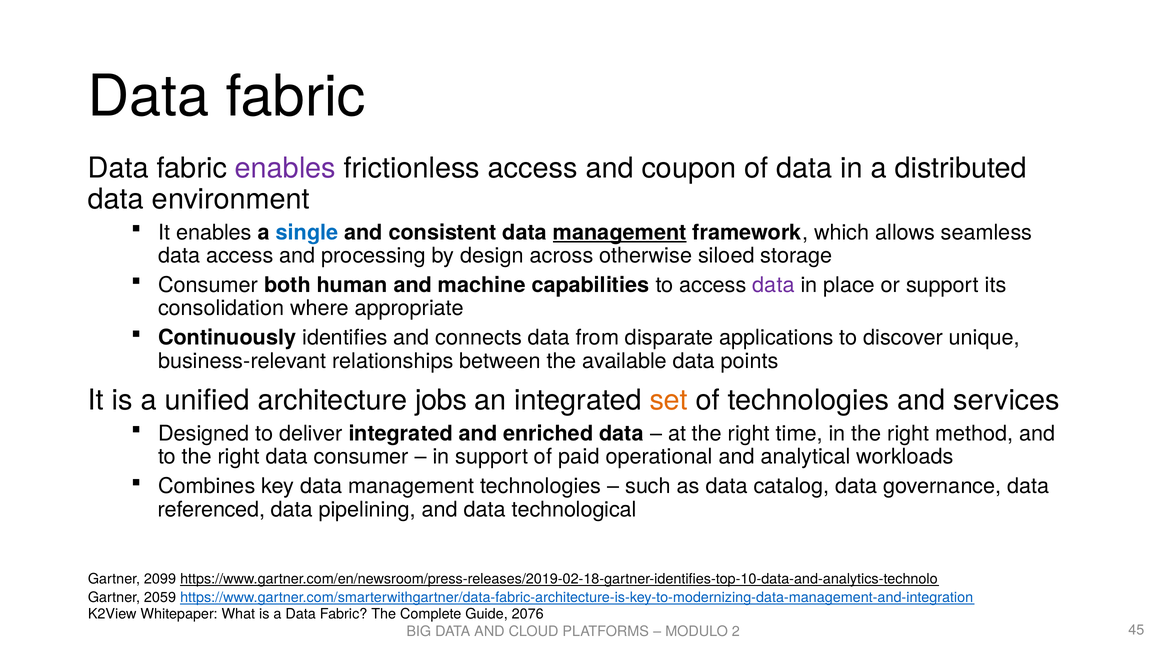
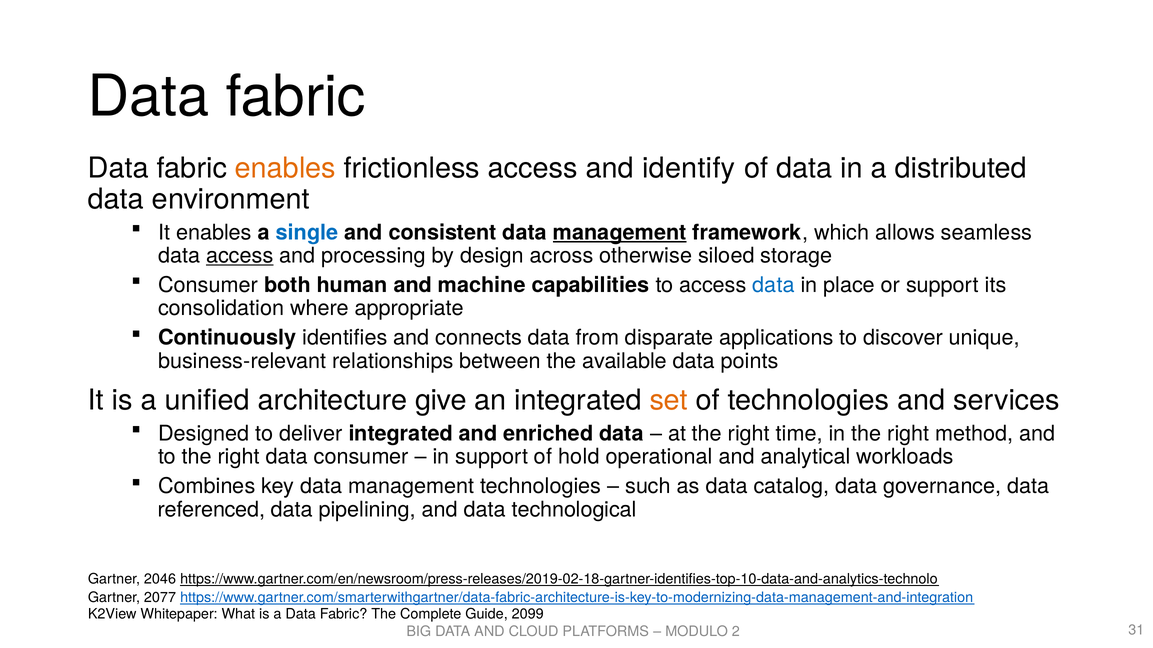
enables at (285, 168) colour: purple -> orange
coupon: coupon -> identify
access at (240, 256) underline: none -> present
data at (774, 285) colour: purple -> blue
jobs: jobs -> give
paid: paid -> hold
2099: 2099 -> 2046
2059: 2059 -> 2077
2076: 2076 -> 2099
45: 45 -> 31
